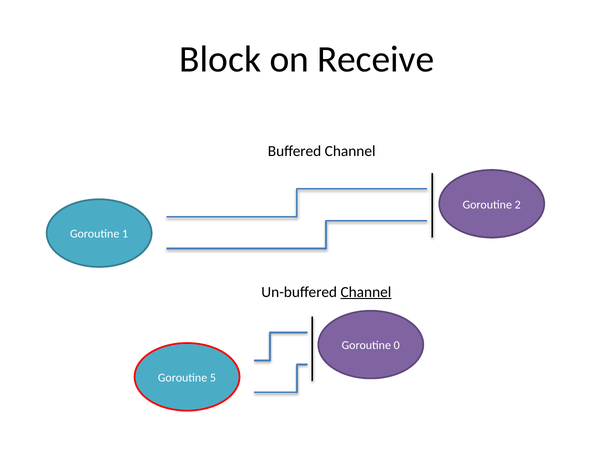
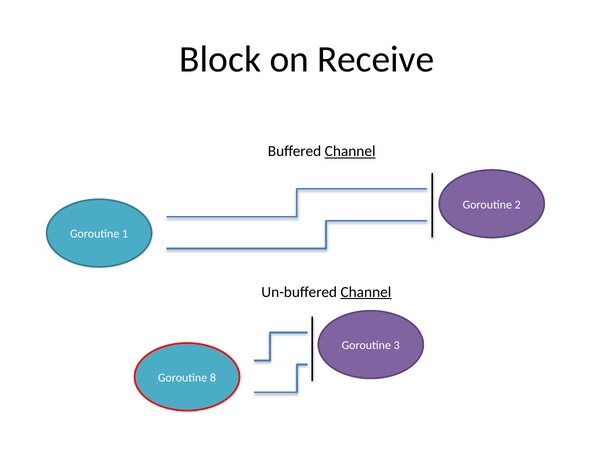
Channel at (350, 151) underline: none -> present
0: 0 -> 3
5: 5 -> 8
